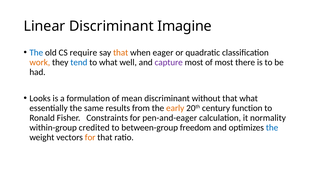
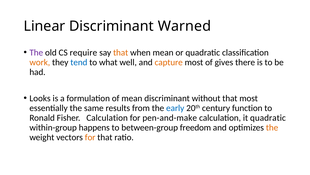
Imagine: Imagine -> Warned
The at (36, 52) colour: blue -> purple
when eager: eager -> mean
capture colour: purple -> orange
of most: most -> gives
that what: what -> most
early colour: orange -> blue
Fisher Constraints: Constraints -> Calculation
pen-and-eager: pen-and-eager -> pen-and-make
it normality: normality -> quadratic
credited: credited -> happens
the at (272, 127) colour: blue -> orange
